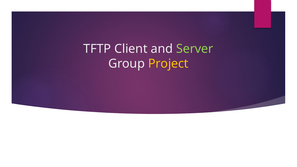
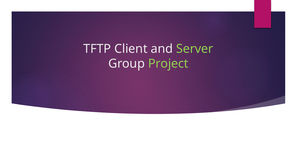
Project colour: yellow -> light green
